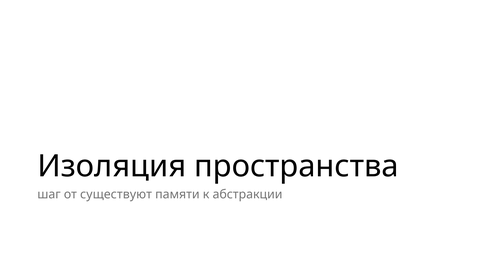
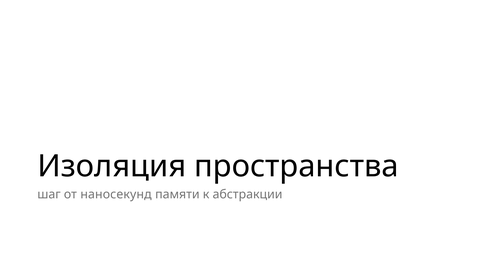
существуют: существуют -> наносекунд
